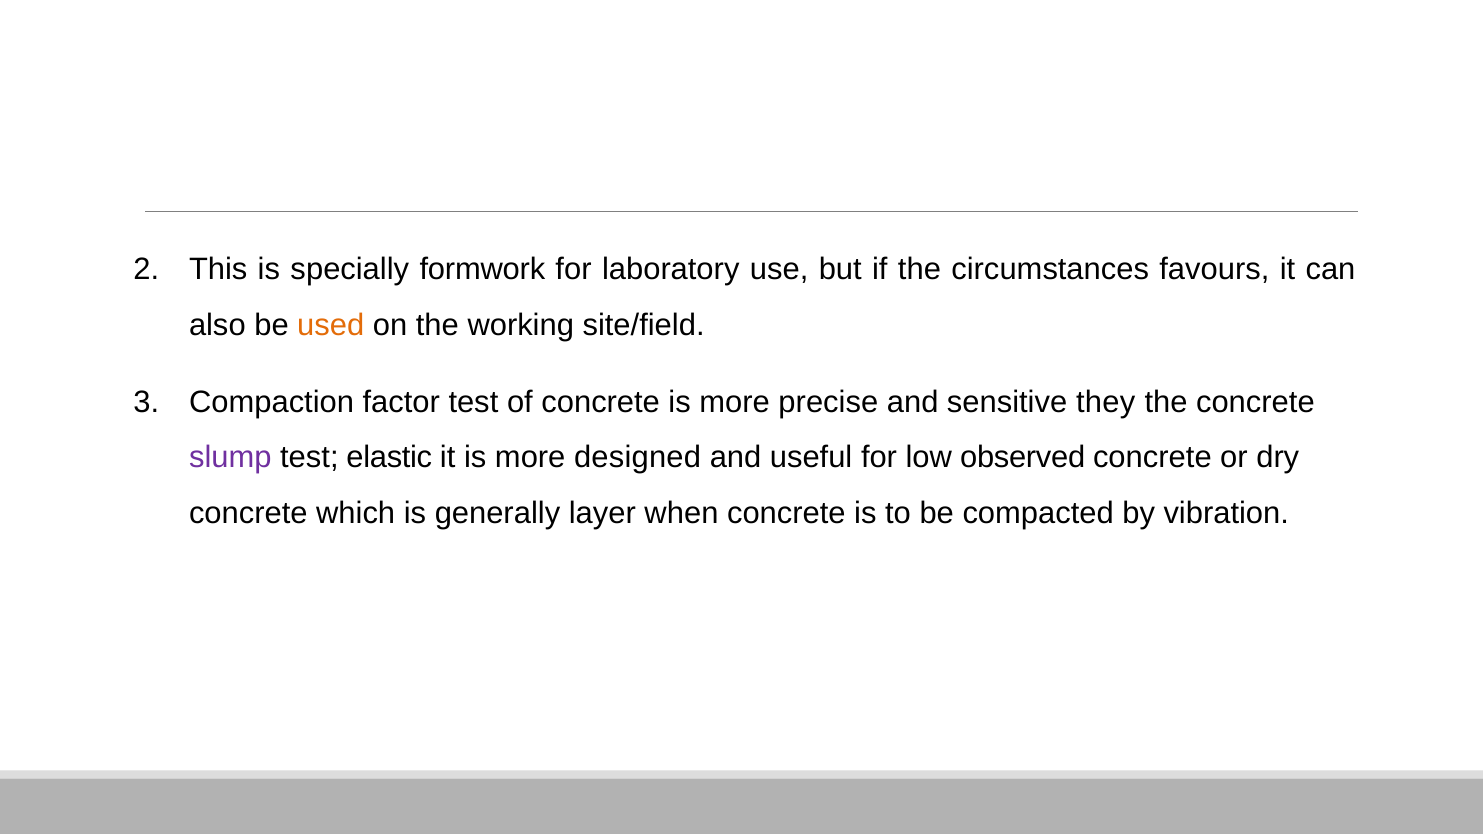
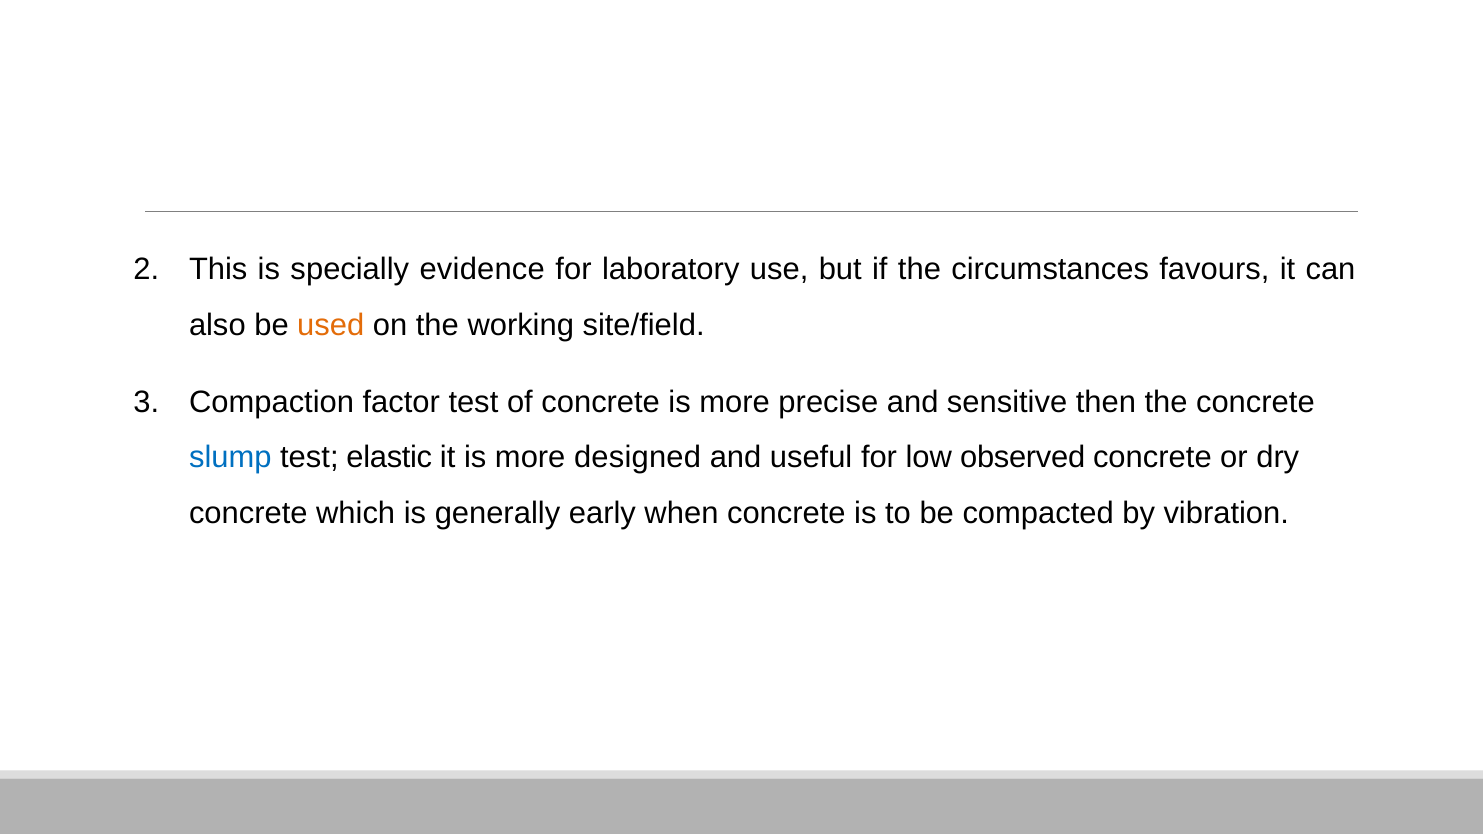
formwork: formwork -> evidence
they: they -> then
slump colour: purple -> blue
layer: layer -> early
